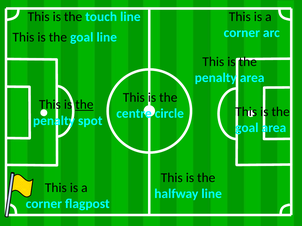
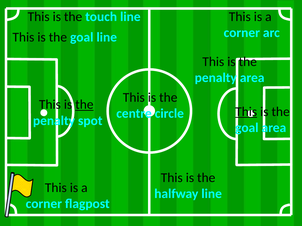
This at (246, 112) underline: none -> present
